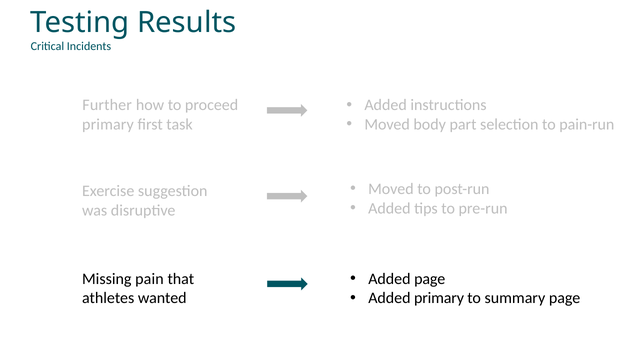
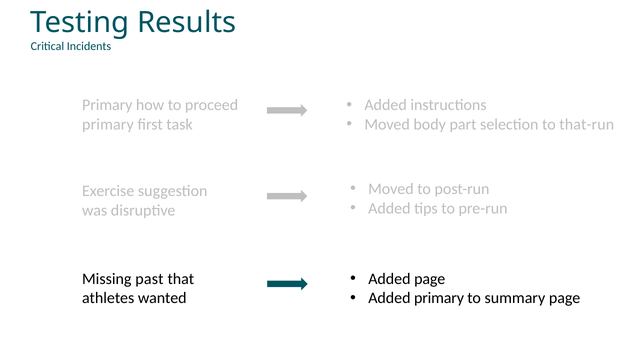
Further at (107, 105): Further -> Primary
pain-run: pain-run -> that-run
pain: pain -> past
